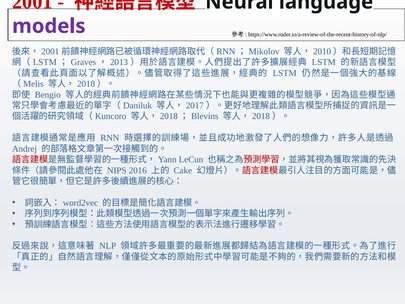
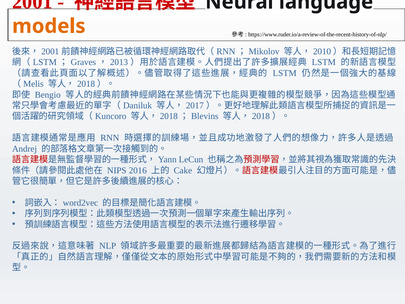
models colour: purple -> orange
